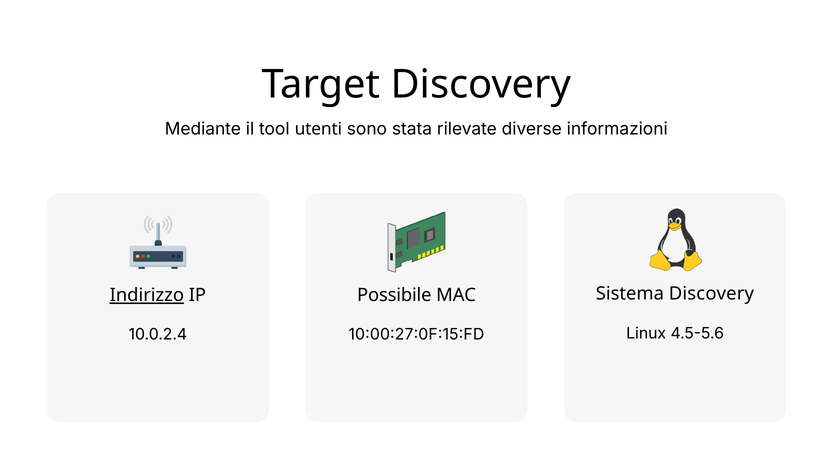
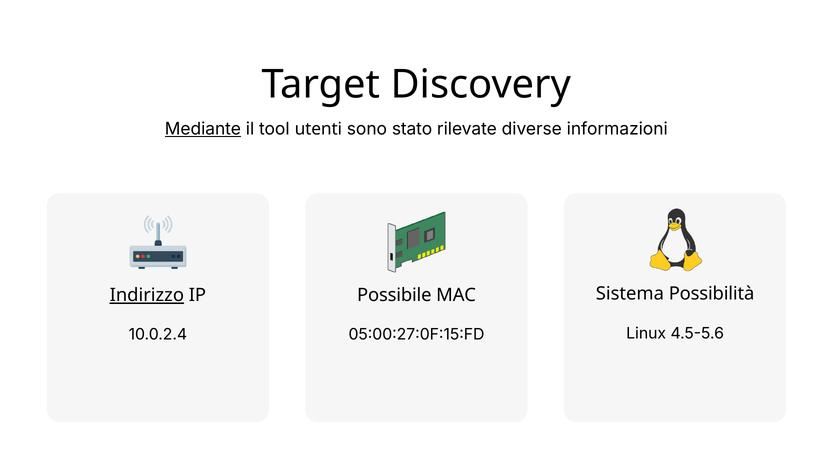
Mediante underline: none -> present
stata: stata -> stato
Sistema Discovery: Discovery -> Possibilità
10:00:27:0F:15:FD: 10:00:27:0F:15:FD -> 05:00:27:0F:15:FD
